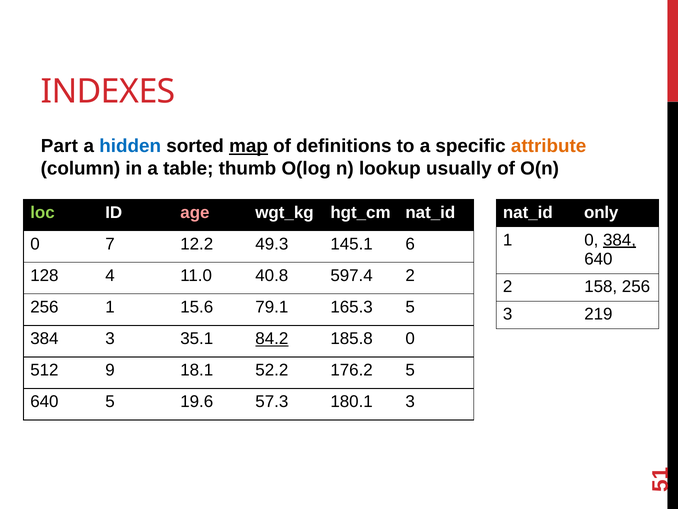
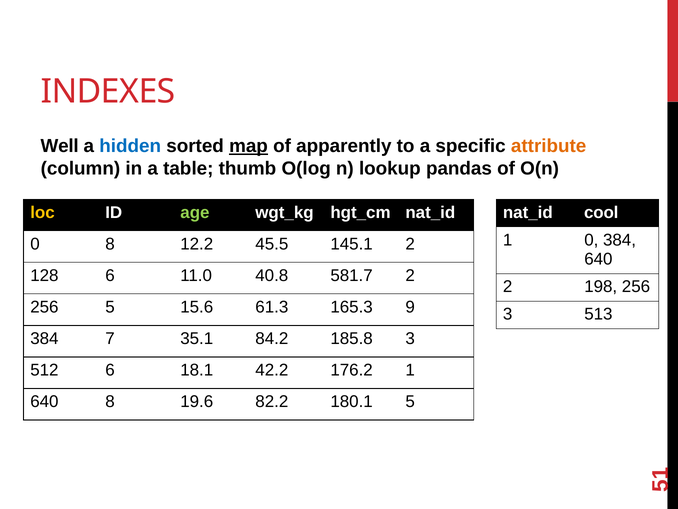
Part: Part -> Well
definitions: definitions -> apparently
usually: usually -> pandas
loc colour: light green -> yellow
age colour: pink -> light green
only: only -> cool
384 at (619, 240) underline: present -> none
0 7: 7 -> 8
49.3: 49.3 -> 45.5
145.1 6: 6 -> 2
128 4: 4 -> 6
597.4: 597.4 -> 581.7
158: 158 -> 198
256 1: 1 -> 5
79.1: 79.1 -> 61.3
165.3 5: 5 -> 9
219: 219 -> 513
384 3: 3 -> 7
84.2 underline: present -> none
185.8 0: 0 -> 3
512 9: 9 -> 6
52.2: 52.2 -> 42.2
176.2 5: 5 -> 1
640 5: 5 -> 8
57.3: 57.3 -> 82.2
180.1 3: 3 -> 5
